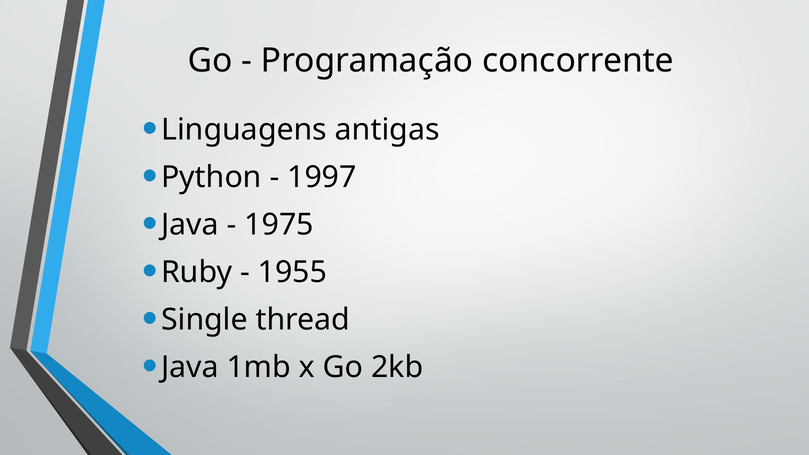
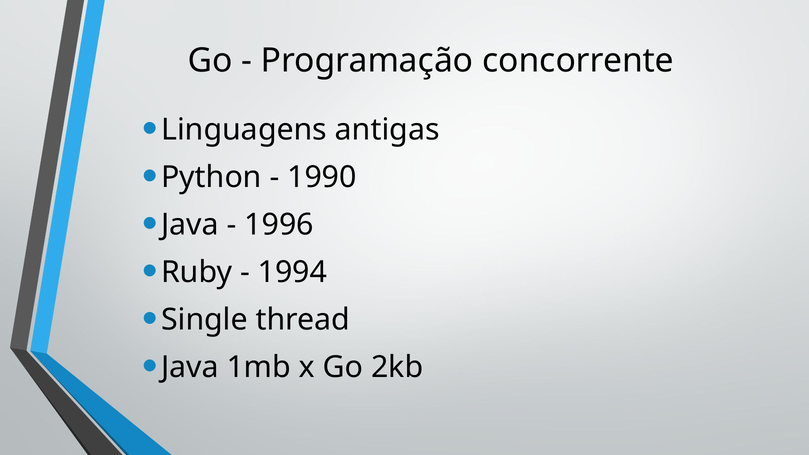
1997: 1997 -> 1990
1975: 1975 -> 1996
1955: 1955 -> 1994
